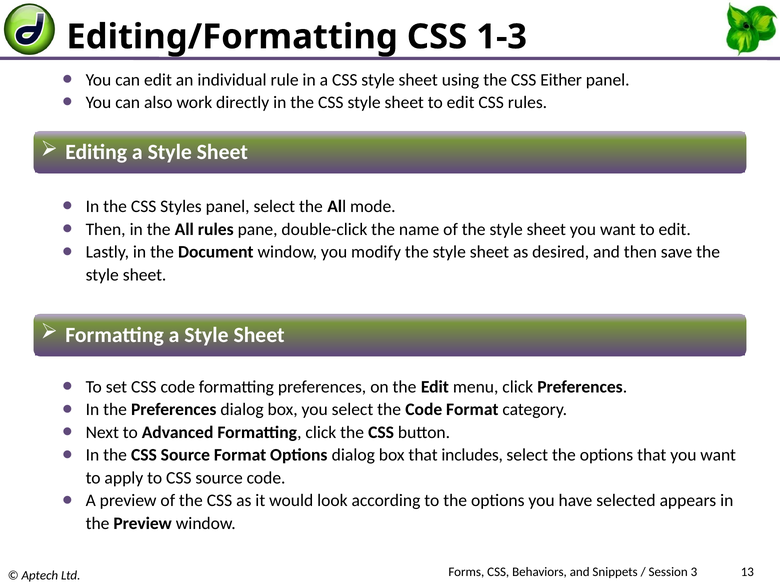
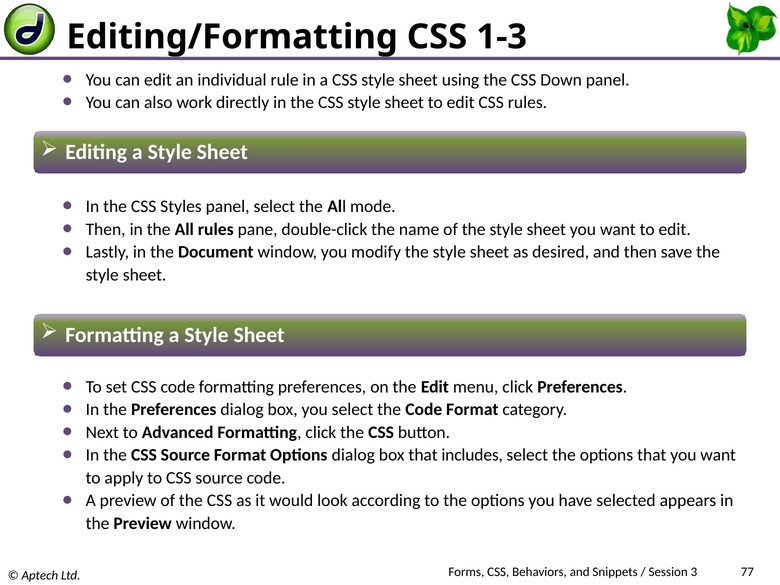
Either: Either -> Down
13: 13 -> 77
